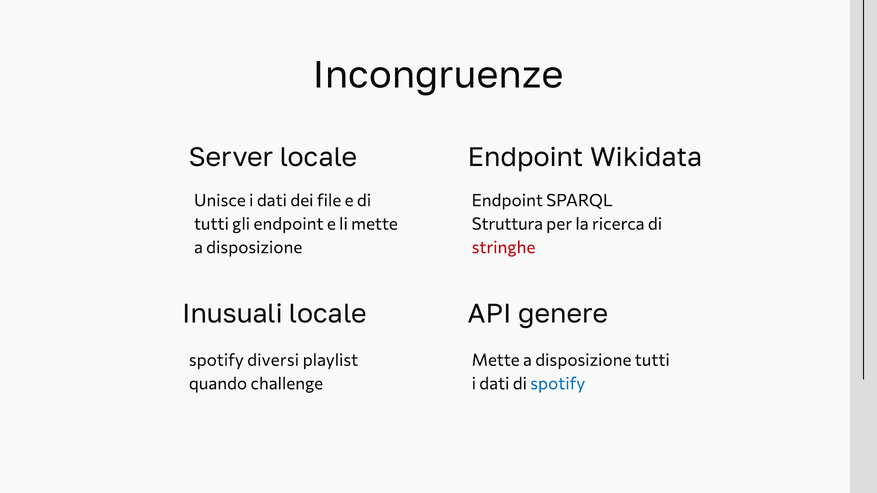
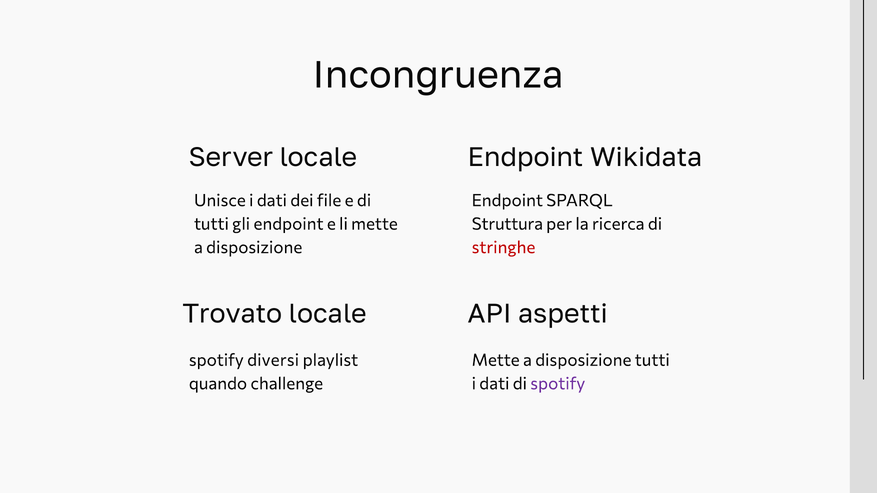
Incongruenze: Incongruenze -> Incongruenza
Inusuali: Inusuali -> Trovato
genere: genere -> aspetti
spotify at (558, 384) colour: blue -> purple
